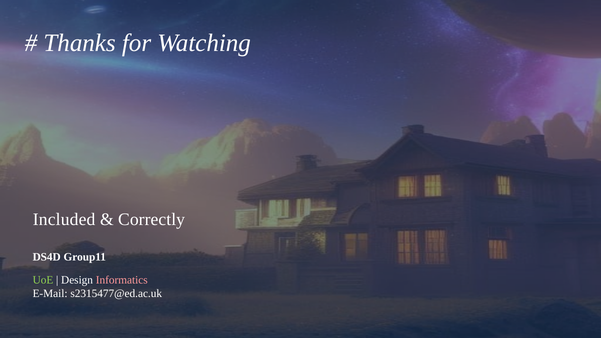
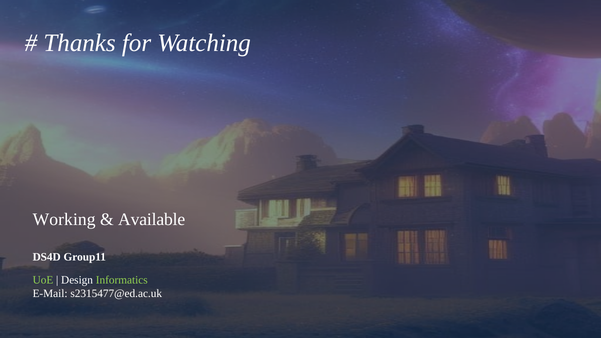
Included: Included -> Working
Correctly: Correctly -> Available
Informatics colour: pink -> light green
